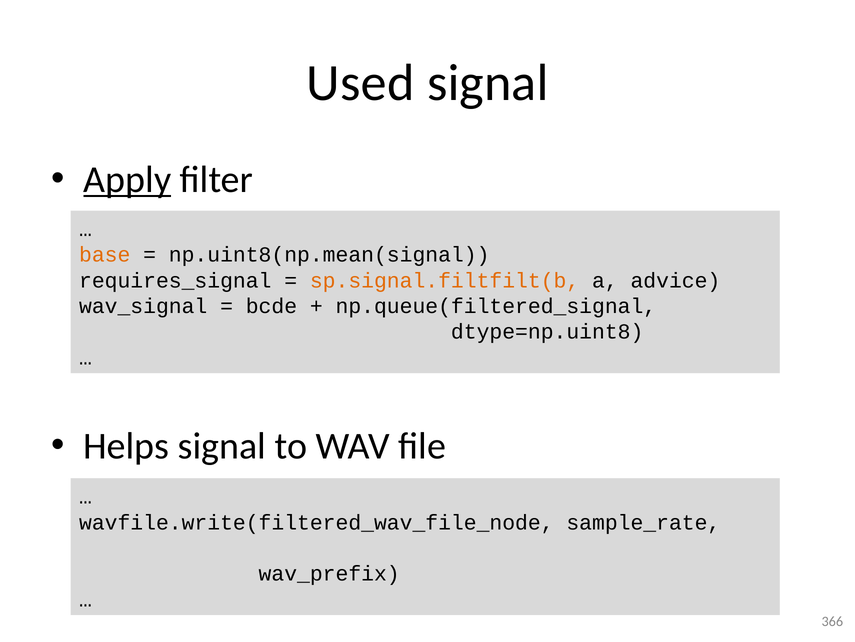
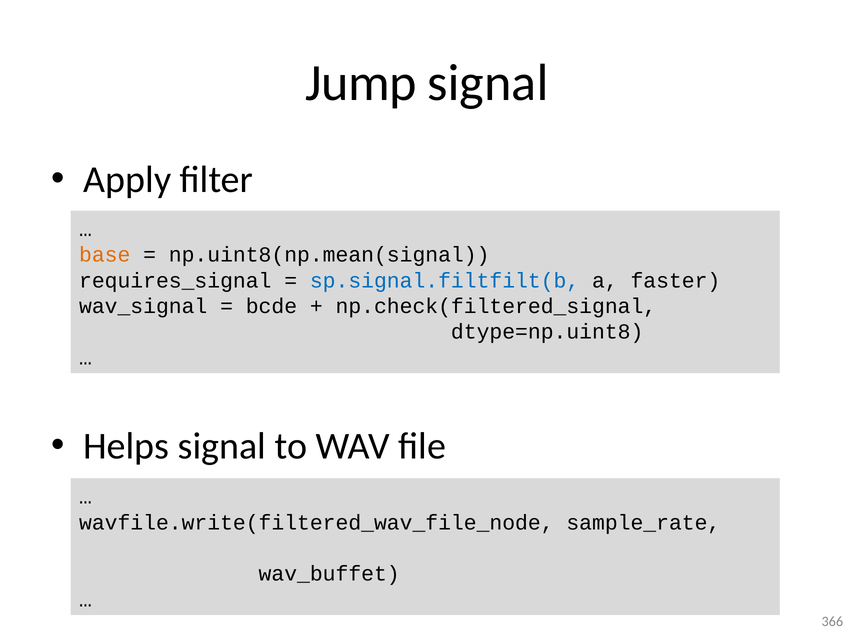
Used: Used -> Jump
Apply underline: present -> none
sp.signal.filtfilt(b colour: orange -> blue
advice: advice -> faster
np.queue(filtered_signal: np.queue(filtered_signal -> np.check(filtered_signal
wav_prefix: wav_prefix -> wav_buffet
